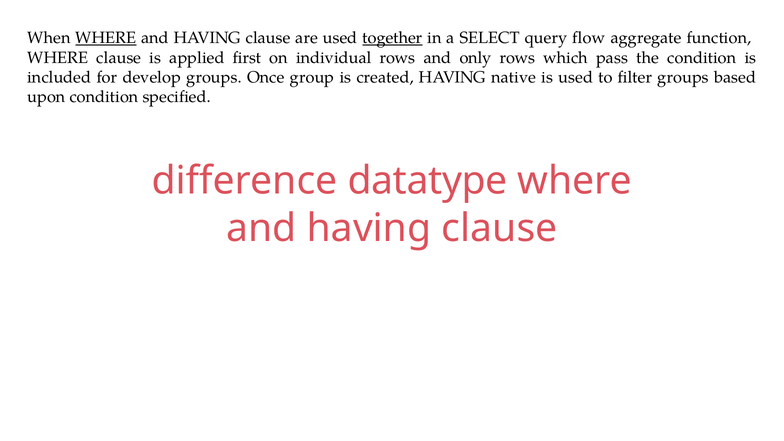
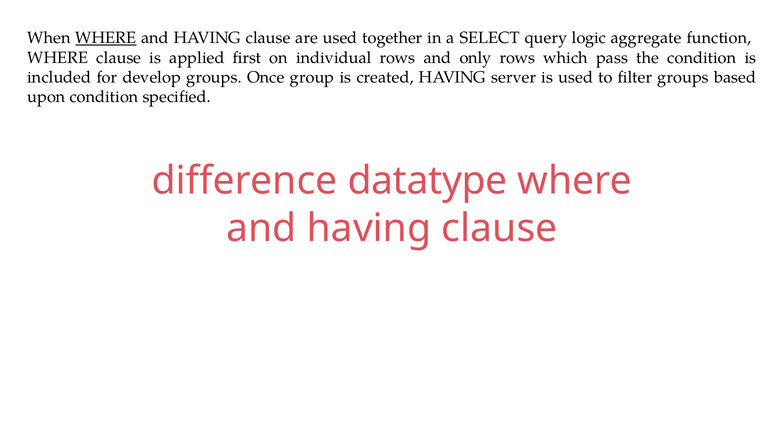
together underline: present -> none
flow: flow -> logic
native: native -> server
